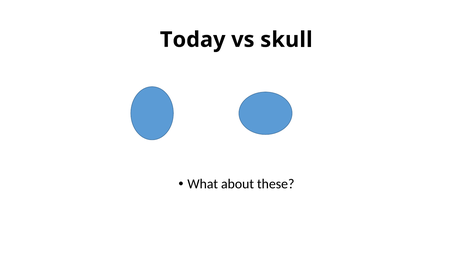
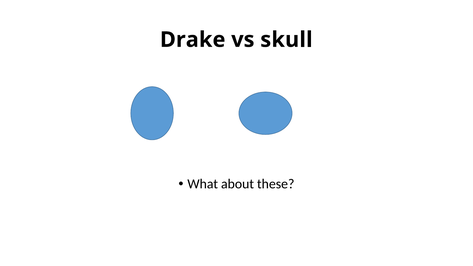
Today: Today -> Drake
